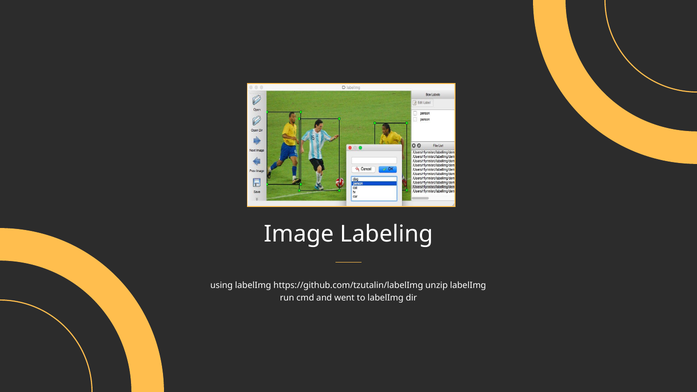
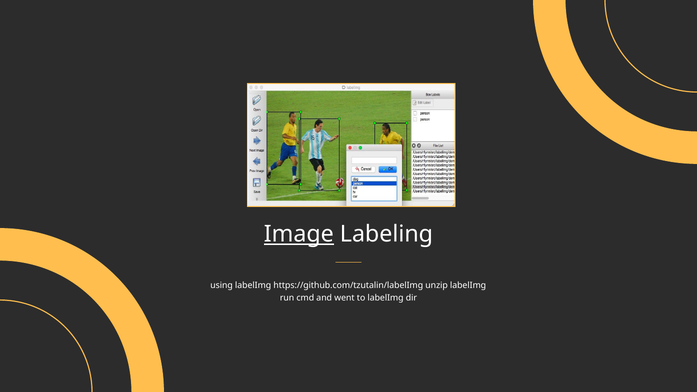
Image underline: none -> present
